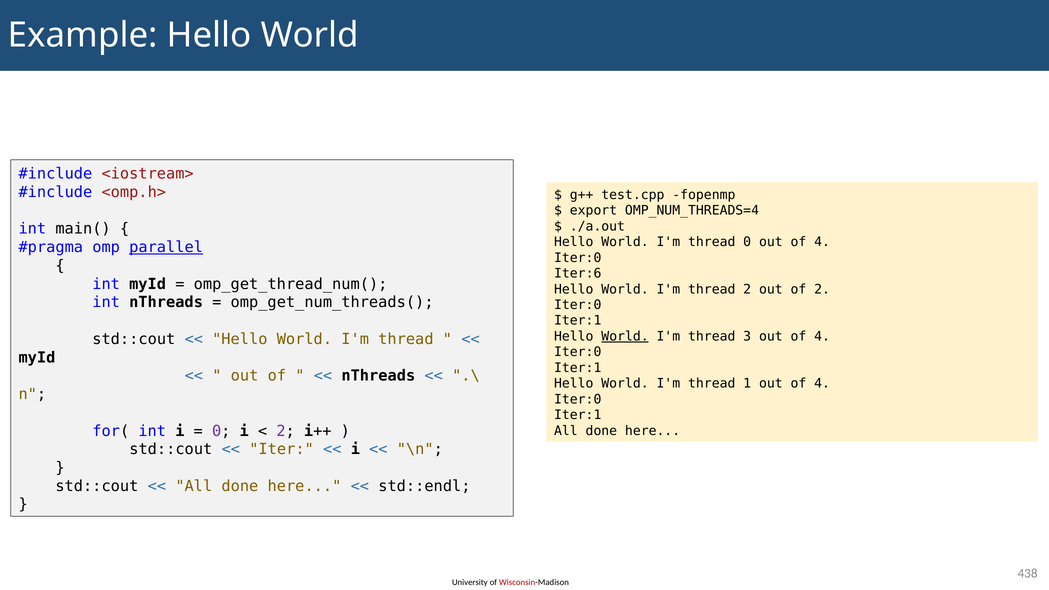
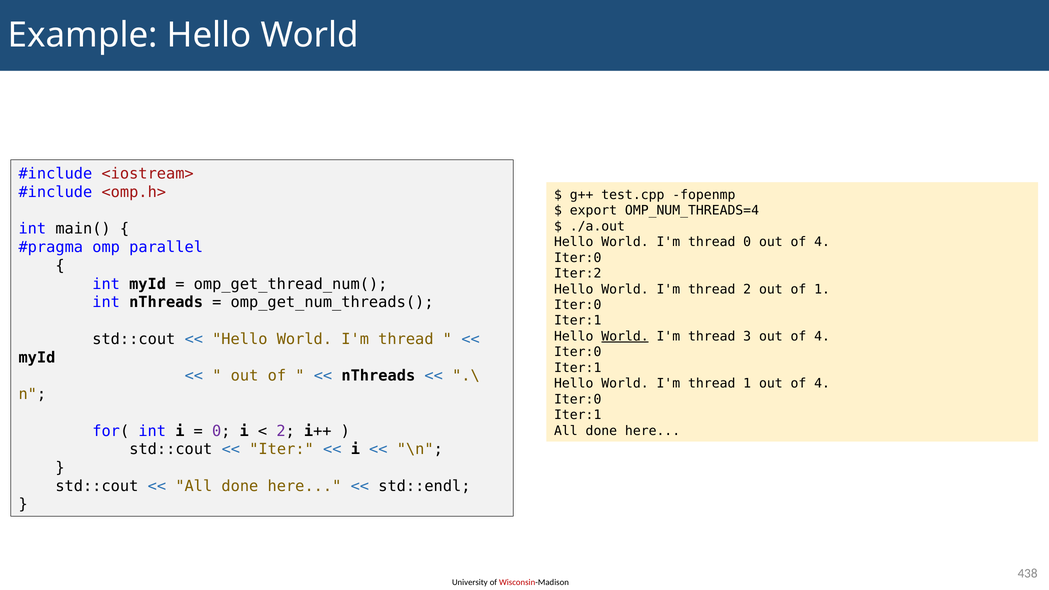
parallel underline: present -> none
Iter:6: Iter:6 -> Iter:2
of 2: 2 -> 1
